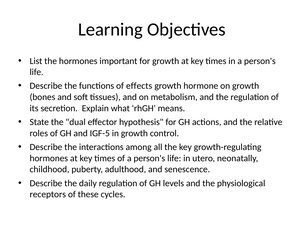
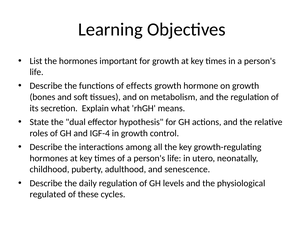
IGF-5: IGF-5 -> IGF-4
receptors: receptors -> regulated
